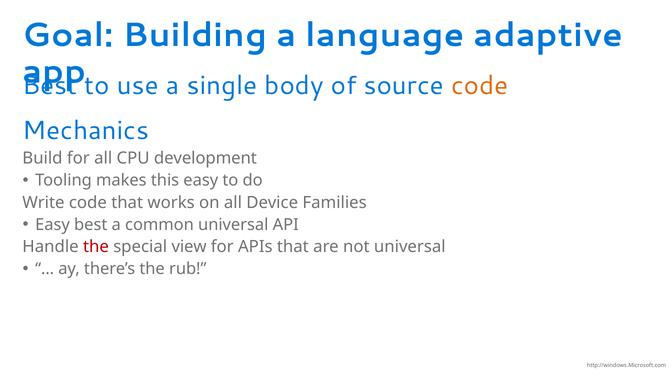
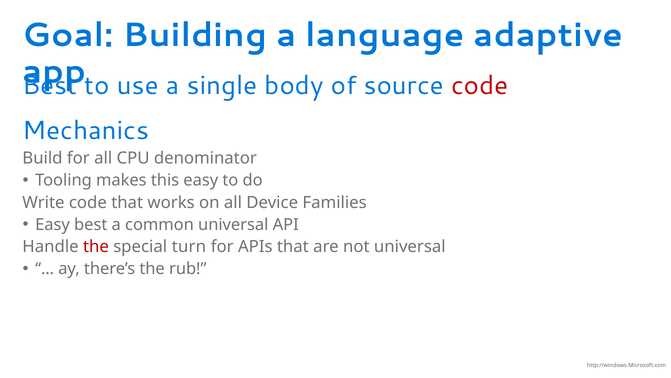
code at (480, 85) colour: orange -> red
development: development -> denominator
view: view -> turn
